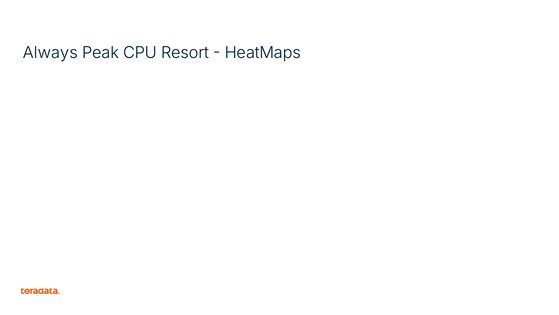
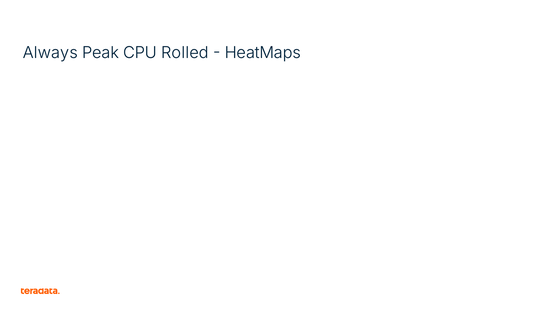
Resort: Resort -> Rolled
